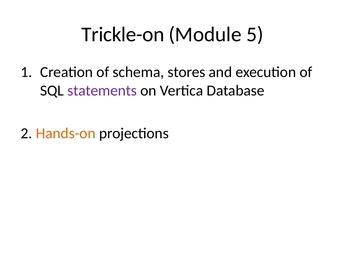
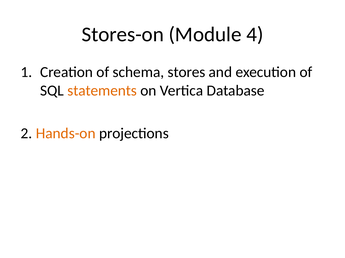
Trickle-on: Trickle-on -> Stores-on
5: 5 -> 4
statements colour: purple -> orange
